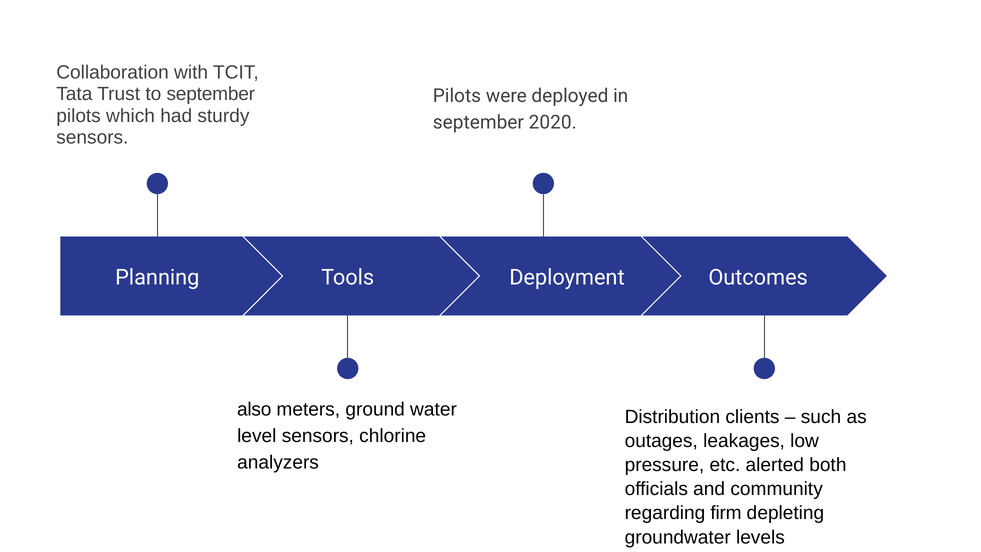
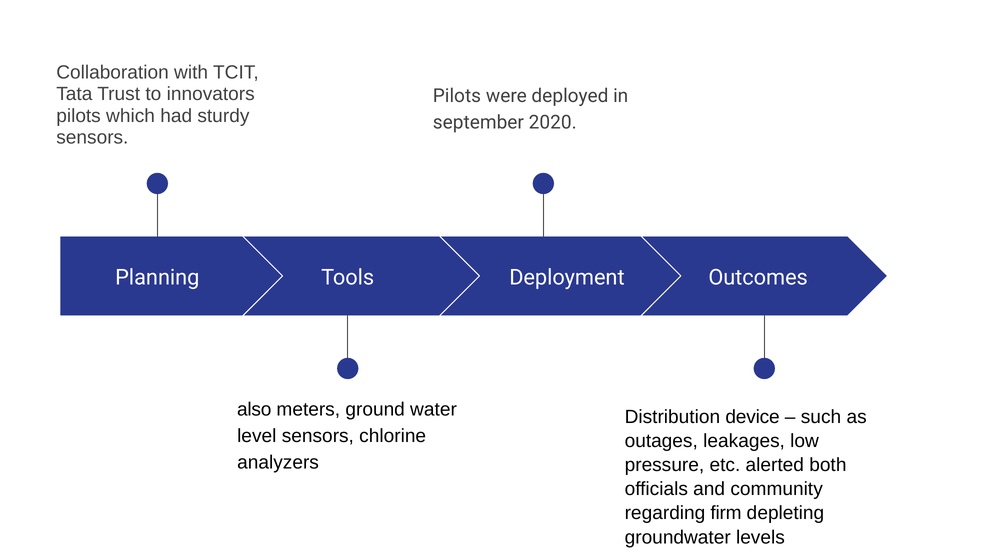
to september: september -> innovators
clients: clients -> device
